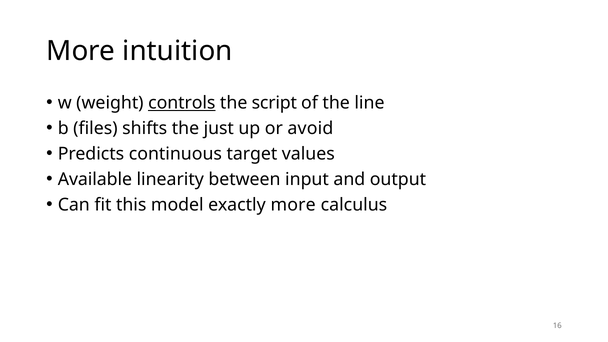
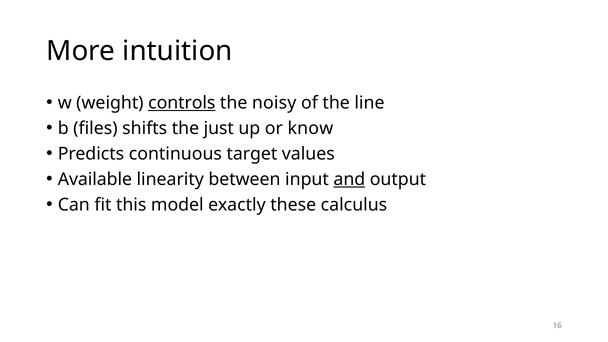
script: script -> noisy
avoid: avoid -> know
and underline: none -> present
exactly more: more -> these
